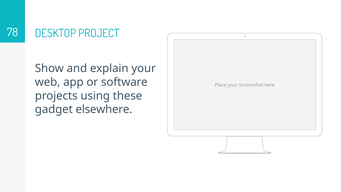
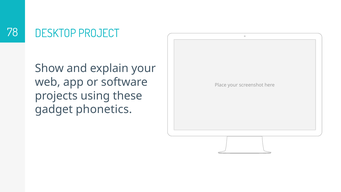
elsewhere: elsewhere -> phonetics
